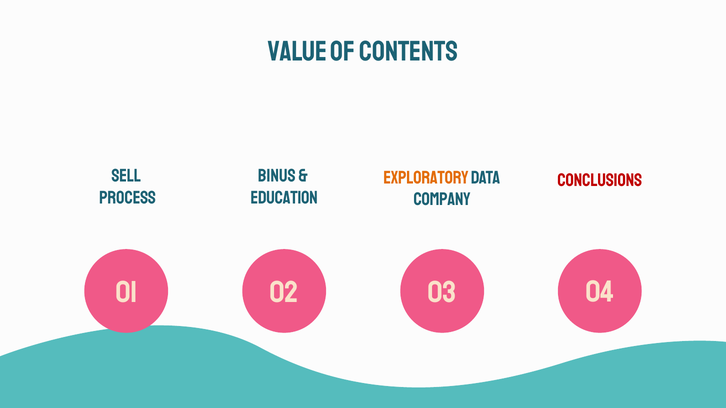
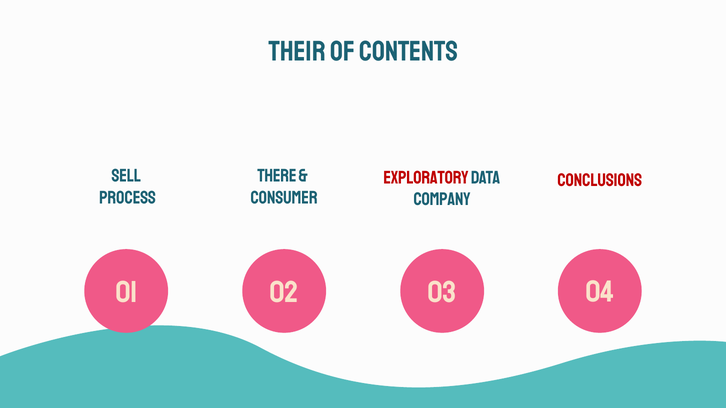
VALUE: VALUE -> THEIR
Binus: Binus -> There
Exploratory colour: orange -> red
education: education -> consumer
